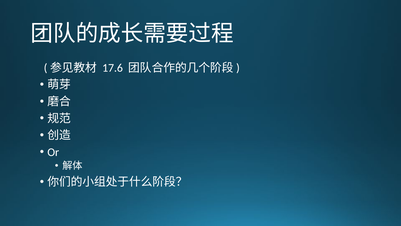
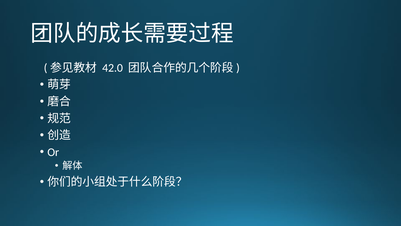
17.6: 17.6 -> 42.0
